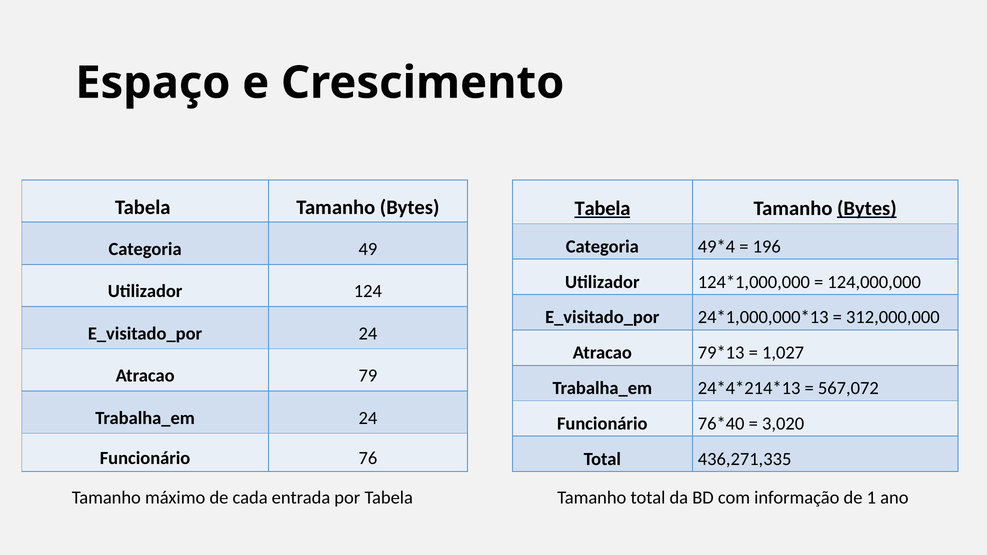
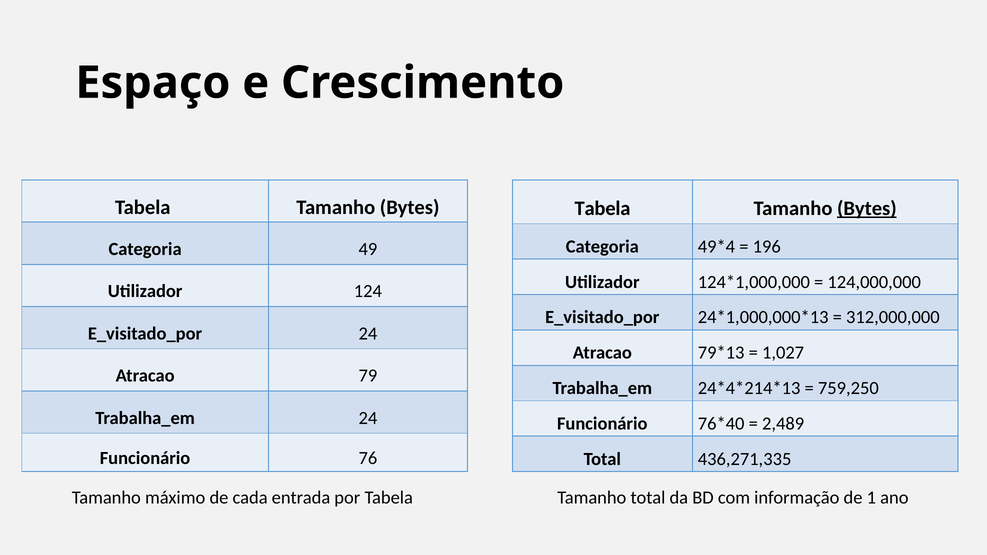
Tabela at (602, 208) underline: present -> none
567,072: 567,072 -> 759,250
3,020: 3,020 -> 2,489
